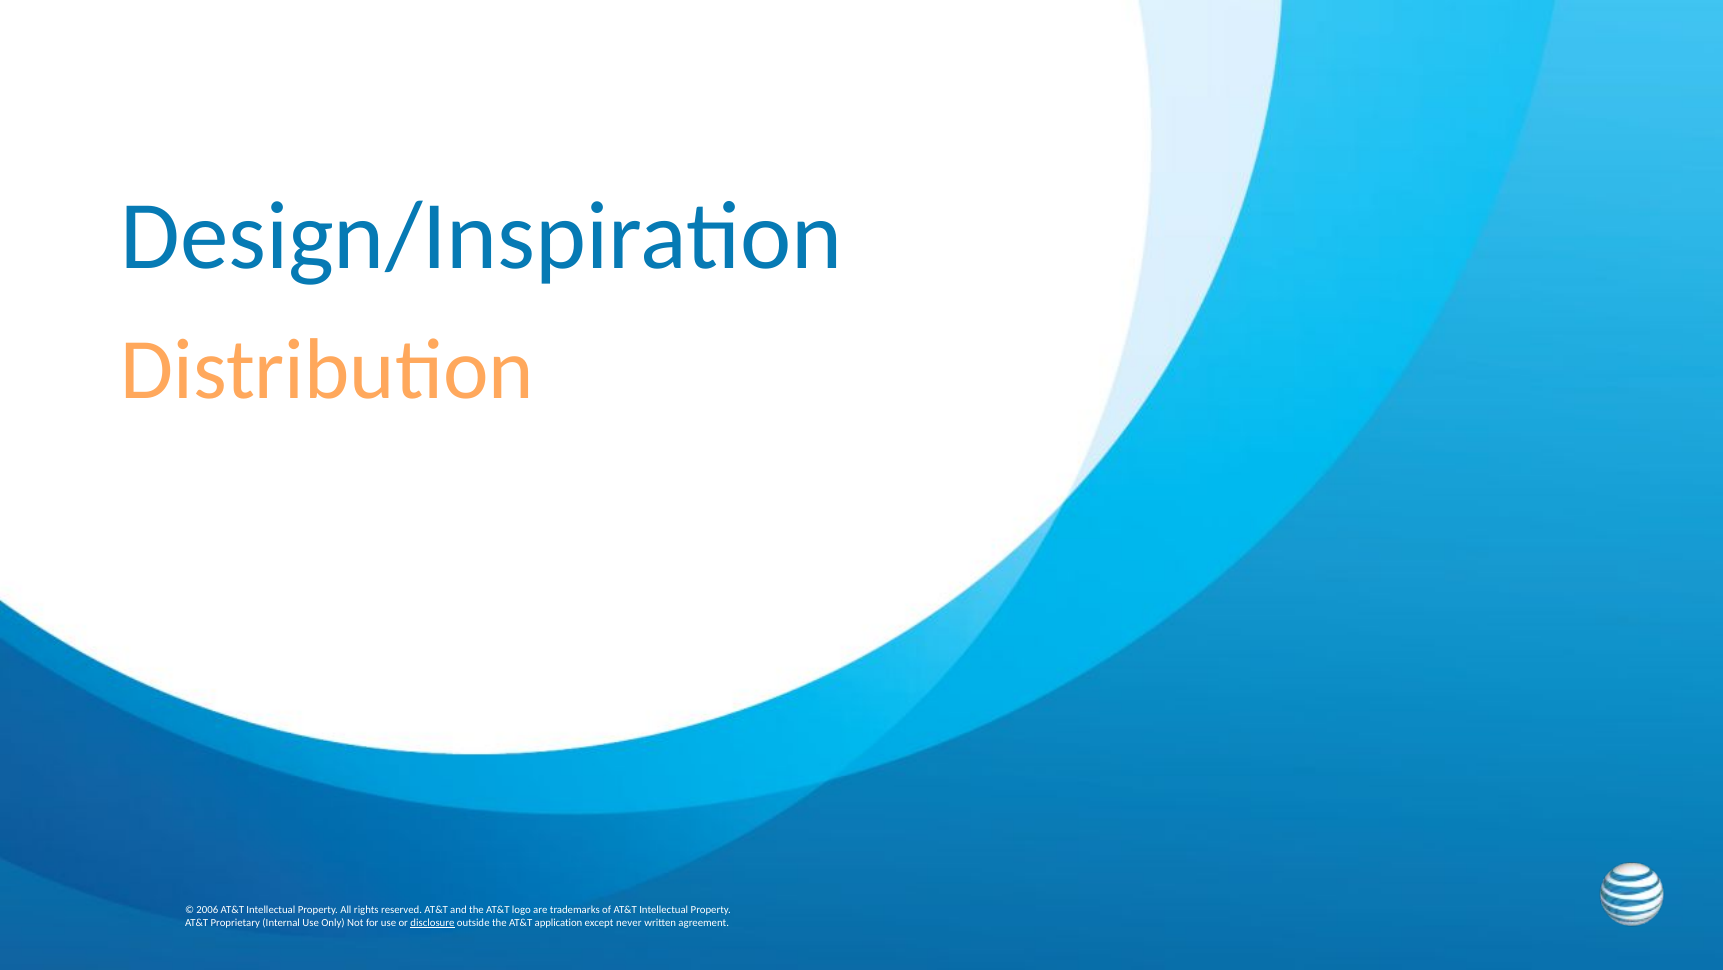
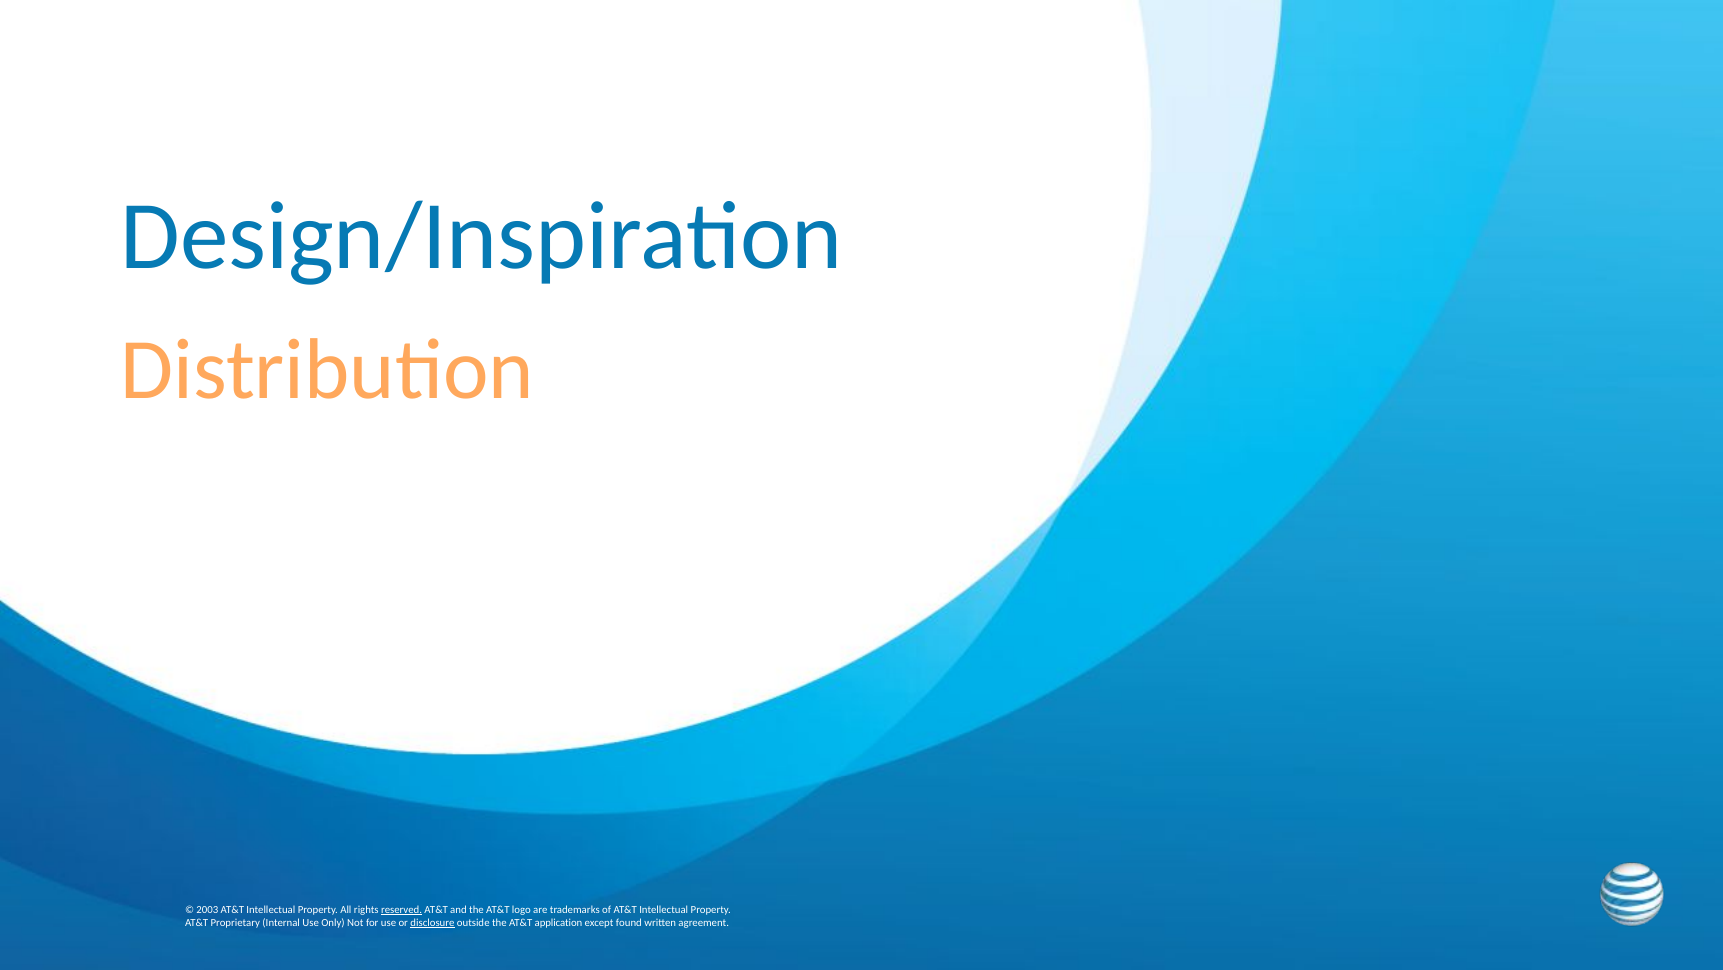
2006: 2006 -> 2003
reserved underline: none -> present
never: never -> found
